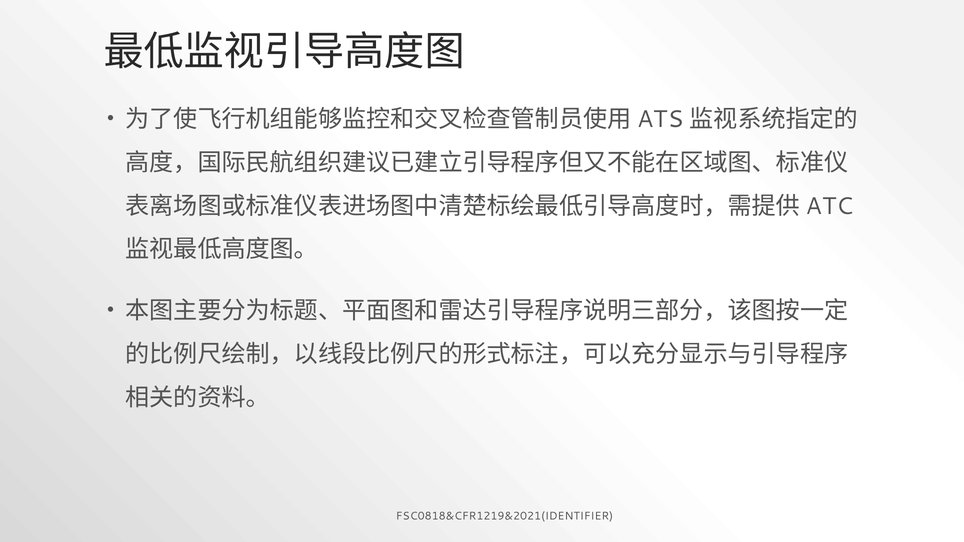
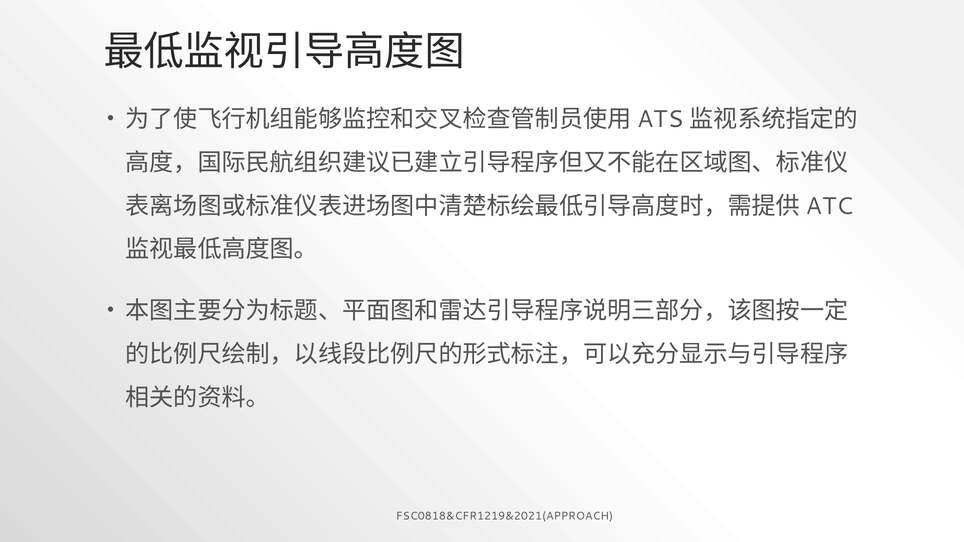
FSC0818&CFR1219&2021(IDENTIFIER: FSC0818&CFR1219&2021(IDENTIFIER -> FSC0818&CFR1219&2021(APPROACH
